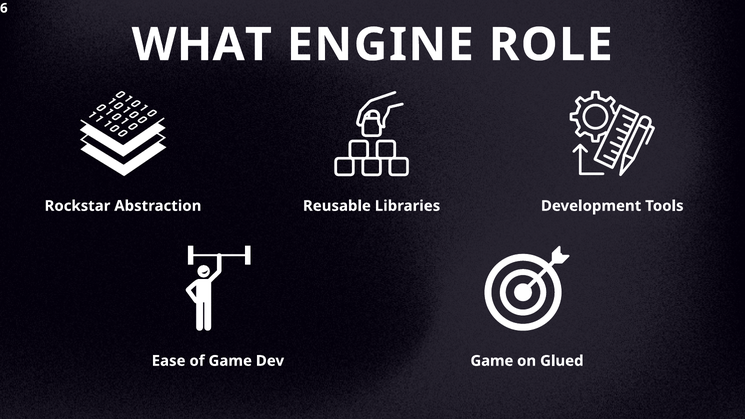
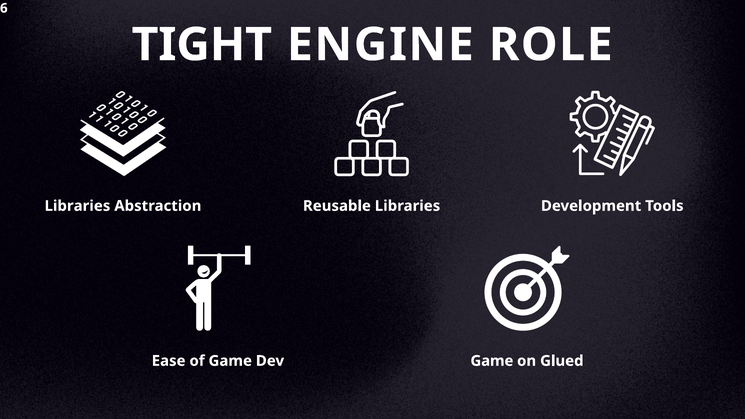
WHAT: WHAT -> TIGHT
Rockstar at (77, 206): Rockstar -> Libraries
